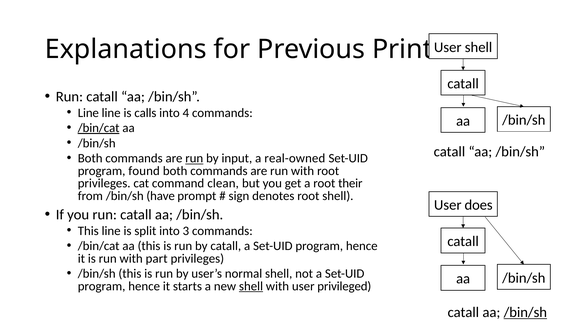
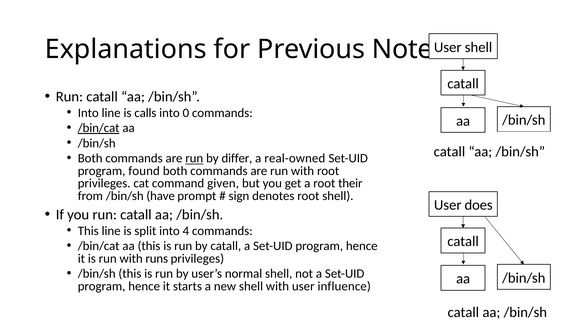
Print: Print -> Note
Line at (88, 113): Line -> Into
4: 4 -> 0
input: input -> differ
clean: clean -> given
3: 3 -> 4
part: part -> runs
shell at (251, 286) underline: present -> none
privileged: privileged -> influence
/bin/sh at (525, 313) underline: present -> none
